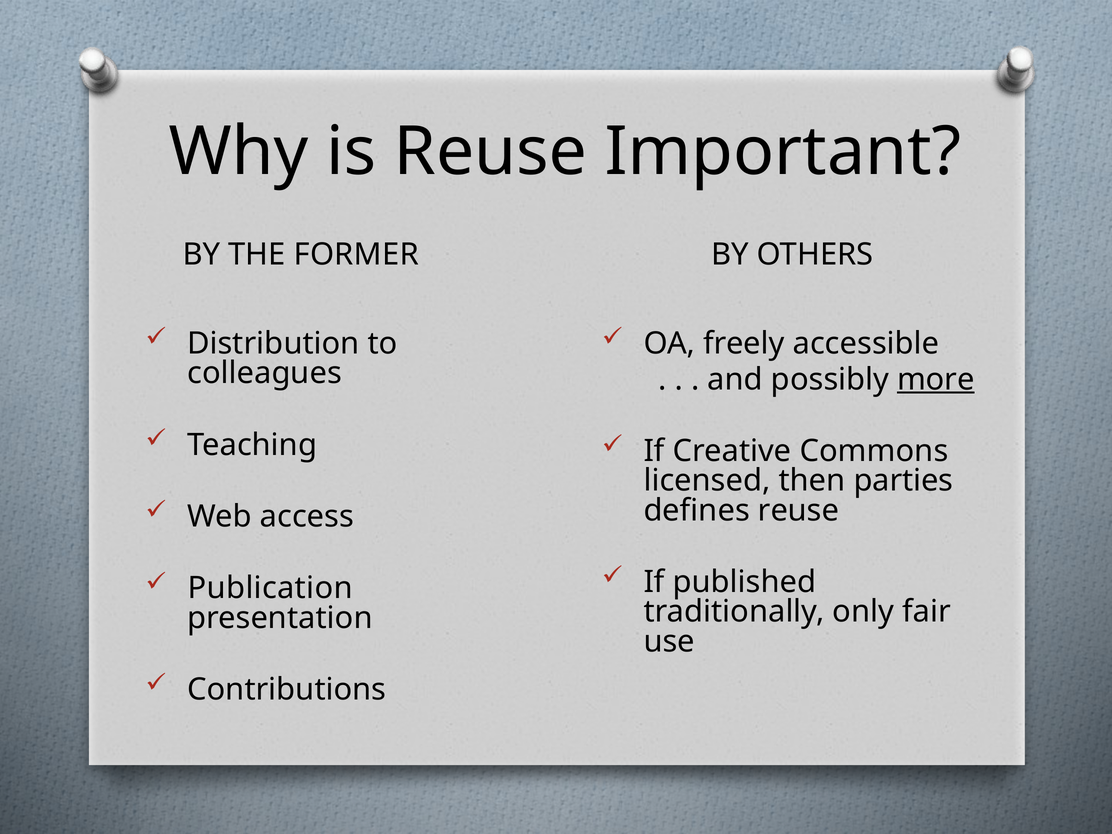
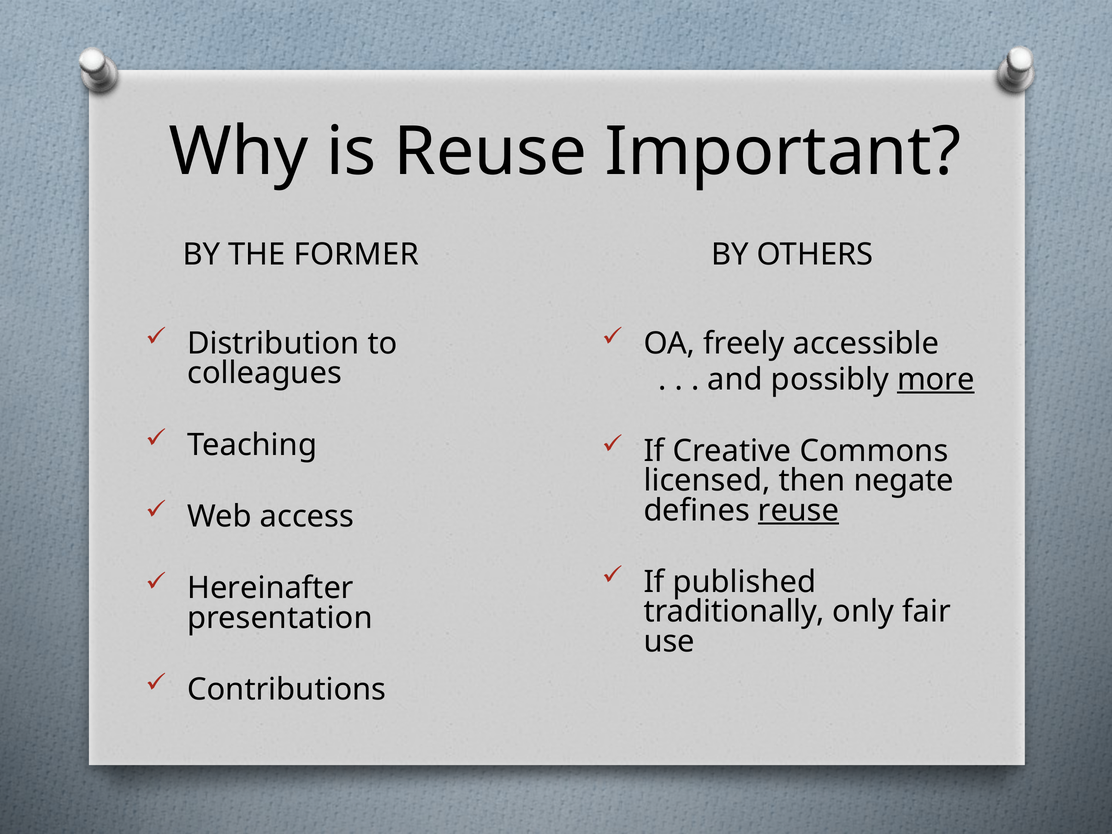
parties: parties -> negate
reuse at (798, 510) underline: none -> present
Publication: Publication -> Hereinafter
